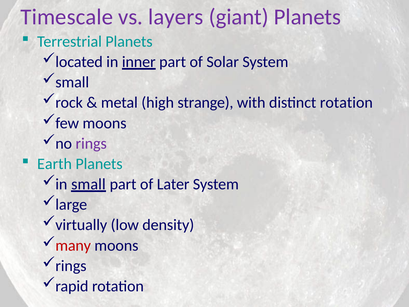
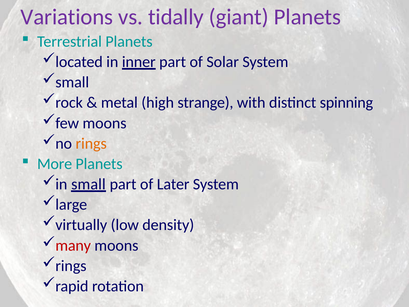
Timescale: Timescale -> Variations
layers: layers -> tidally
distinct rotation: rotation -> spinning
rings at (91, 143) colour: purple -> orange
Earth: Earth -> More
